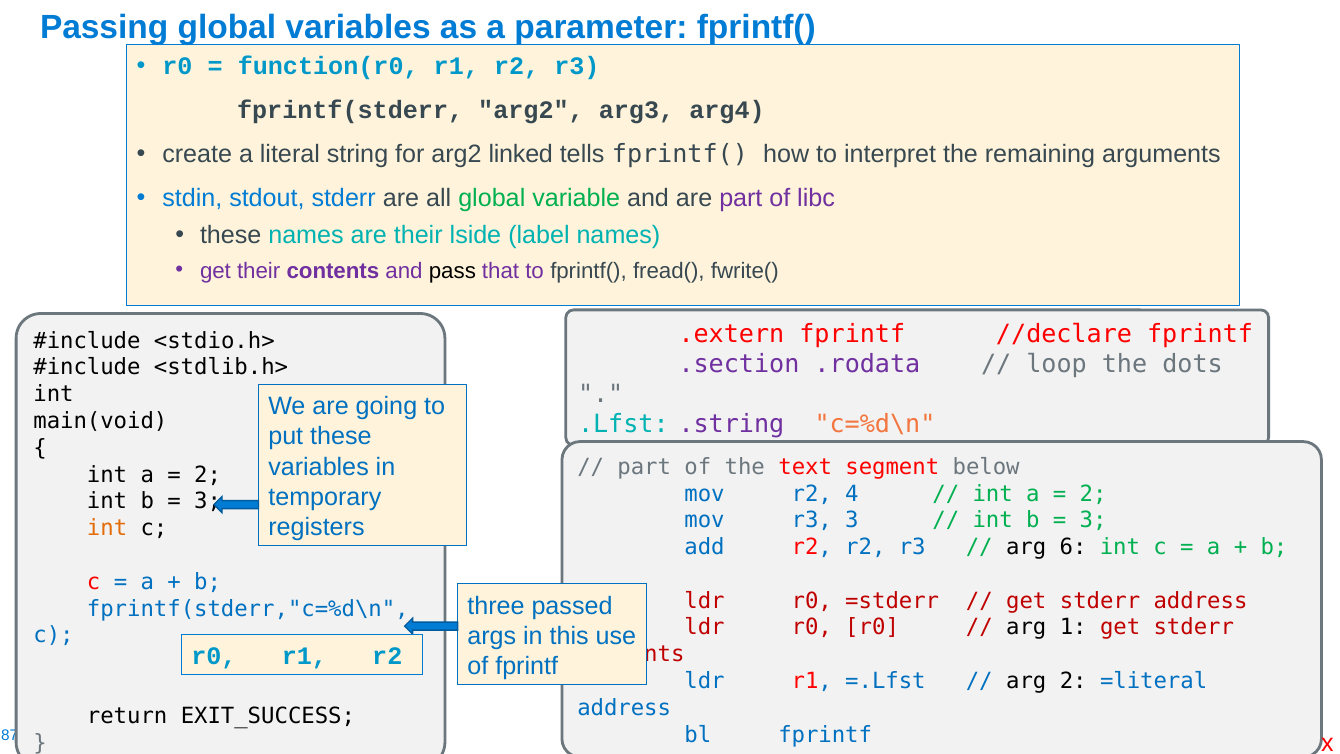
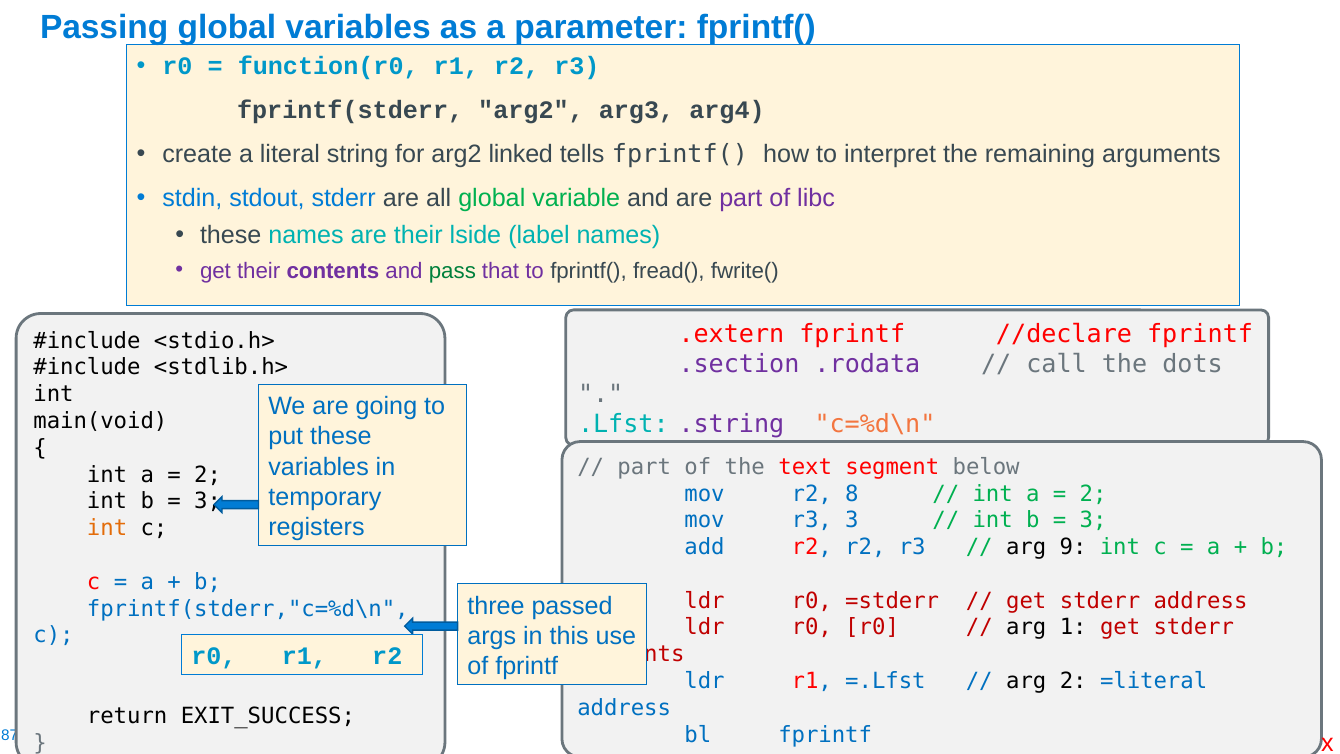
pass colour: black -> green
loop: loop -> call
4: 4 -> 8
6: 6 -> 9
